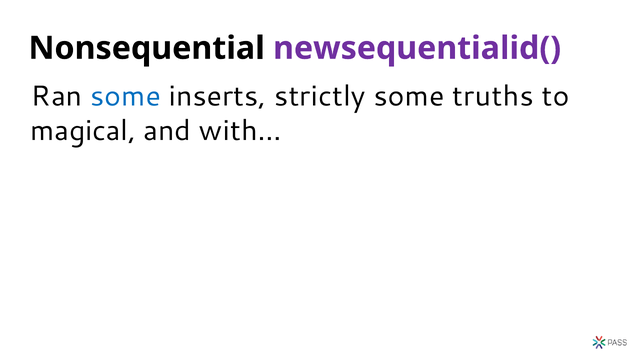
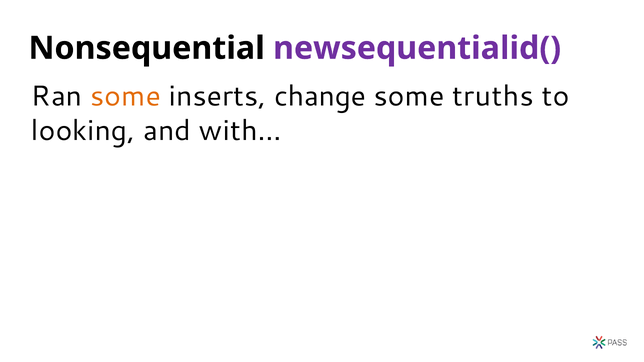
some at (126, 96) colour: blue -> orange
strictly: strictly -> change
magical: magical -> looking
